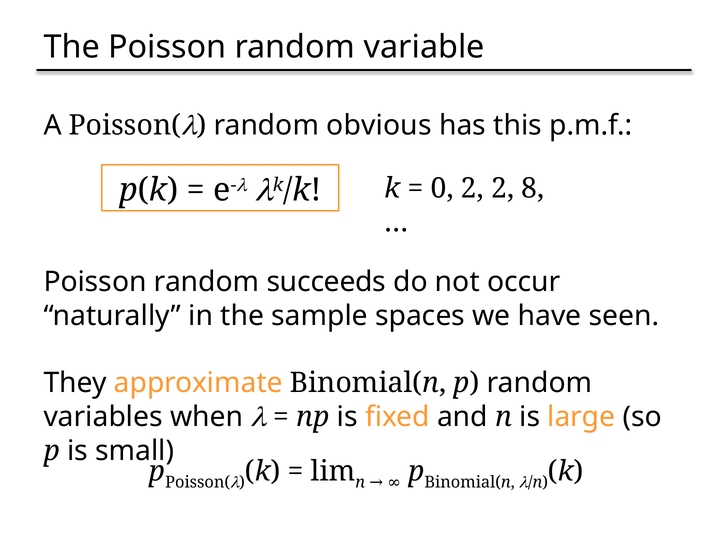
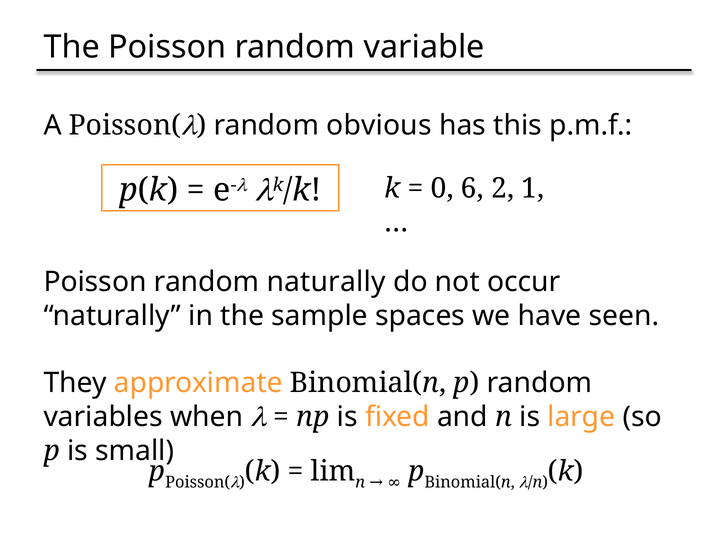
0 2: 2 -> 6
8: 8 -> 1
random succeeds: succeeds -> naturally
